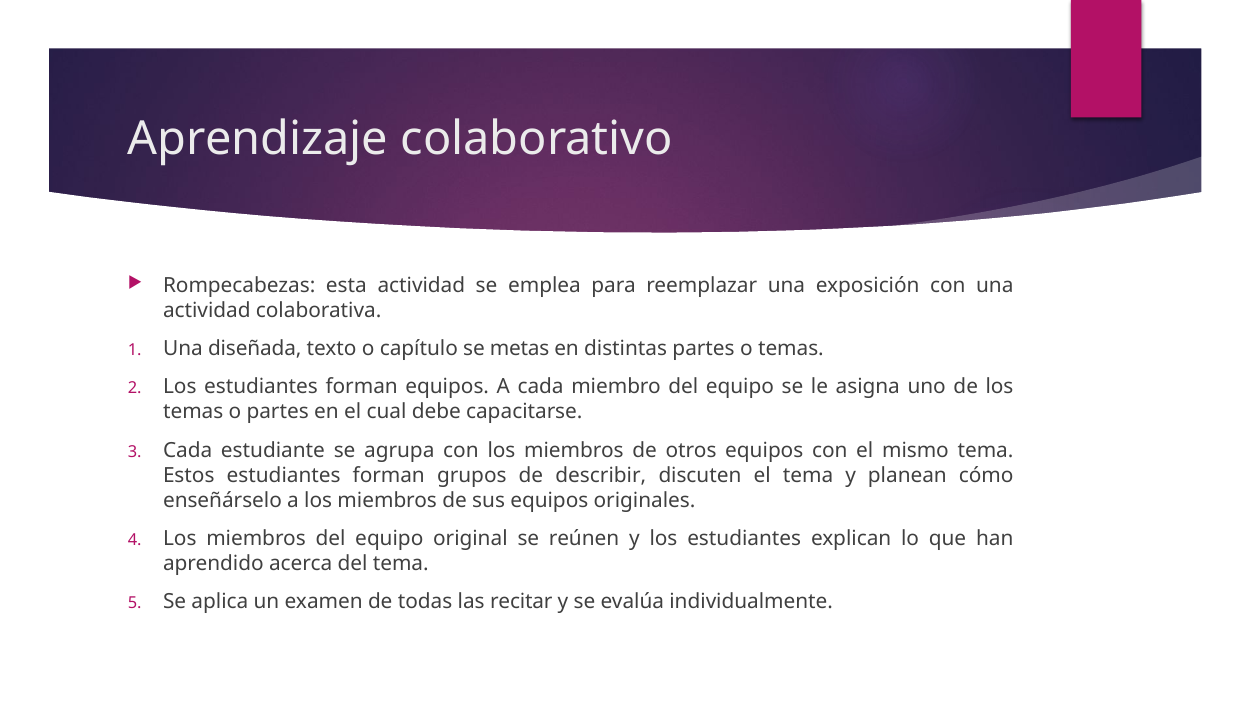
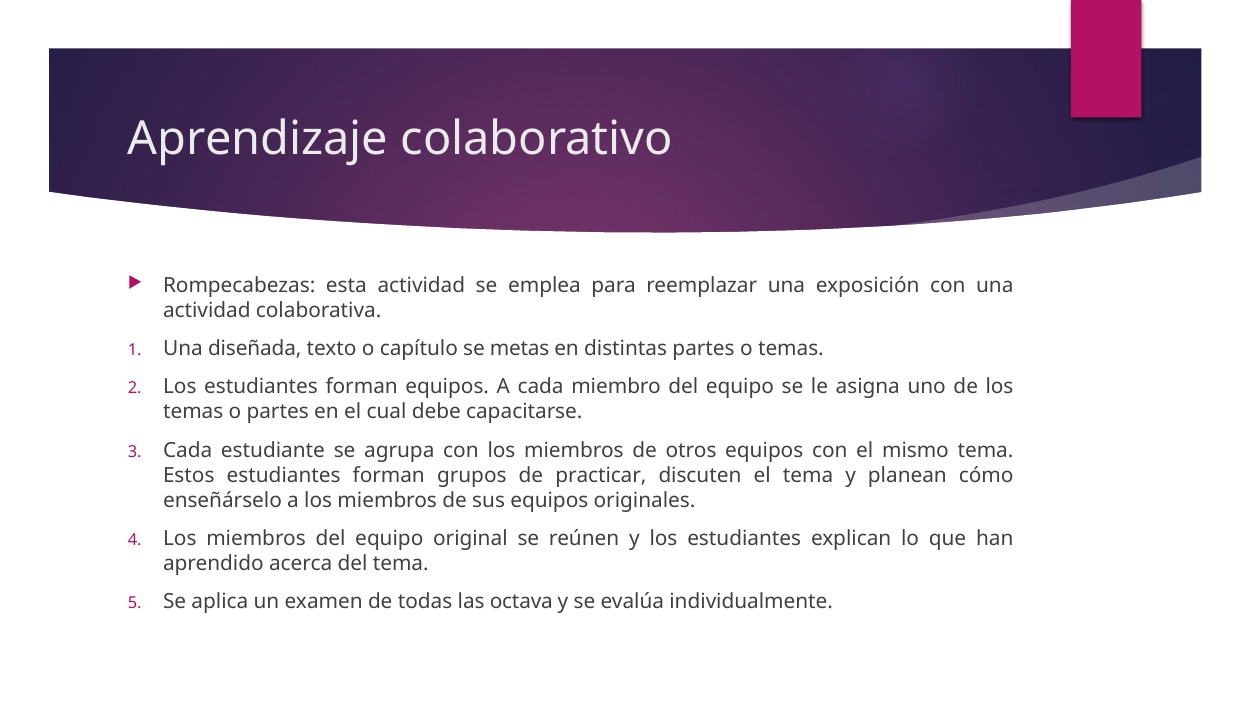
describir: describir -> practicar
recitar: recitar -> octava
